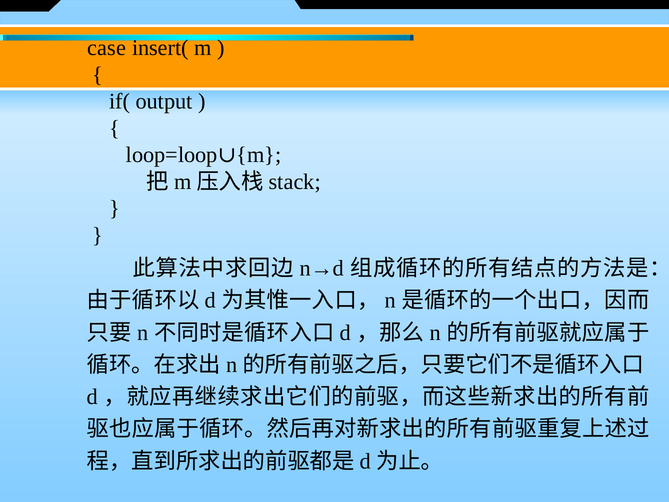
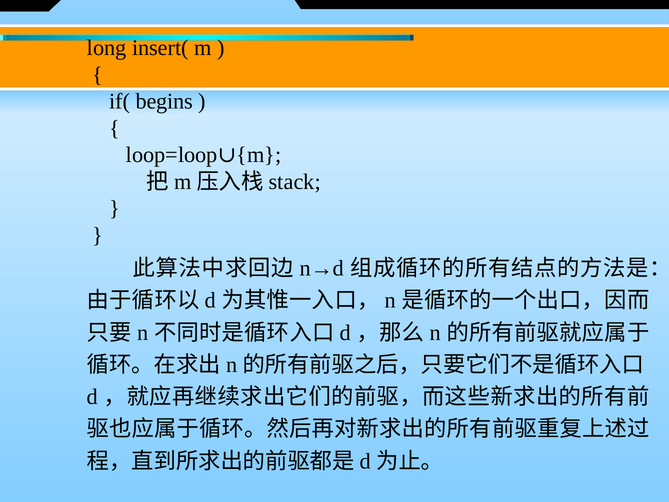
case: case -> long
output: output -> begins
